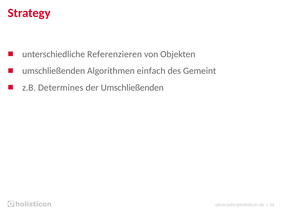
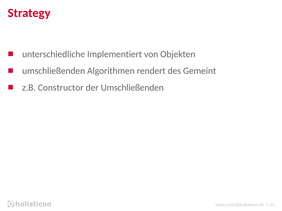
Referenzieren: Referenzieren -> Implementiert
einfach: einfach -> rendert
Determines: Determines -> Constructor
